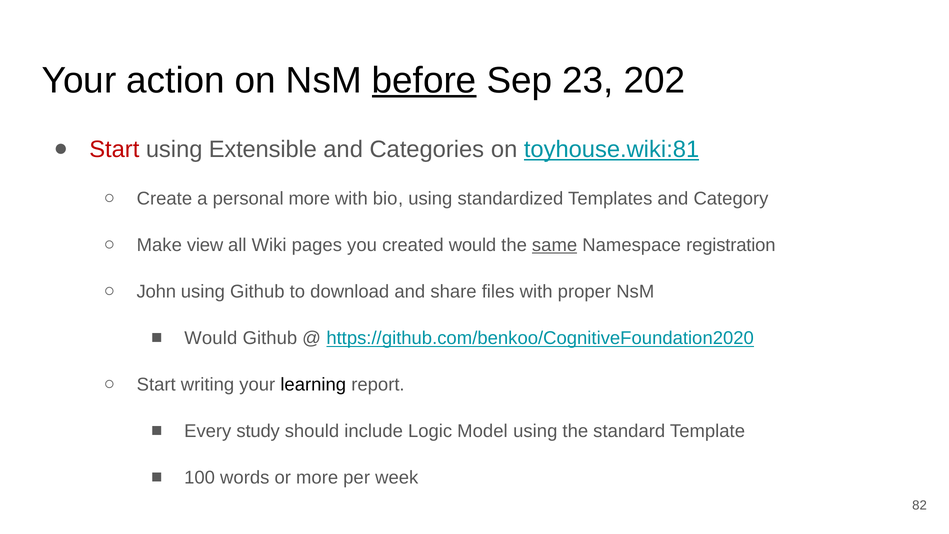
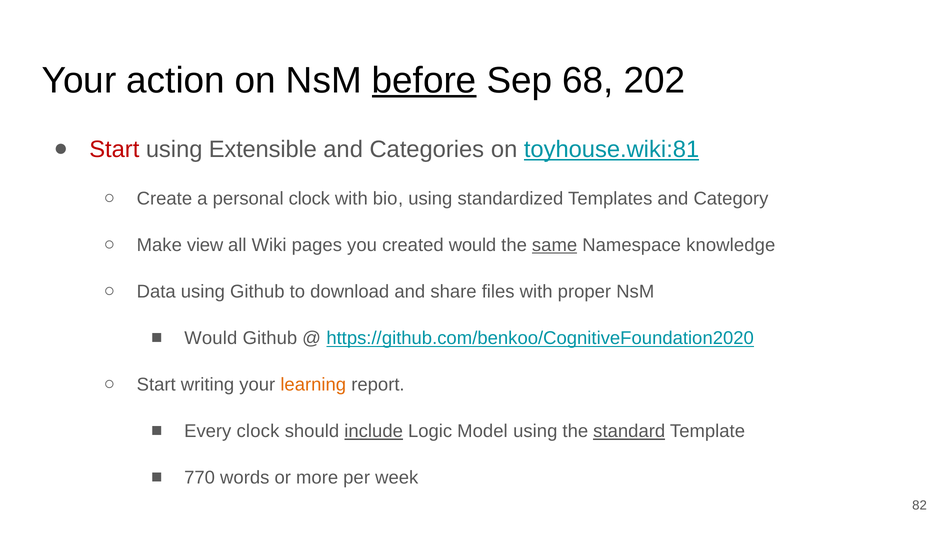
23: 23 -> 68
personal more: more -> clock
registration: registration -> knowledge
John: John -> Data
learning colour: black -> orange
Every study: study -> clock
include underline: none -> present
standard underline: none -> present
100: 100 -> 770
